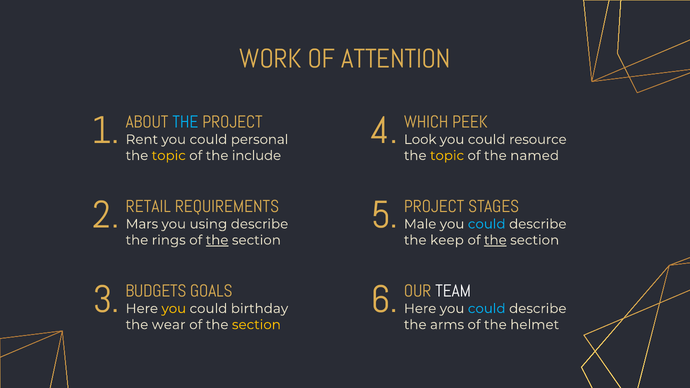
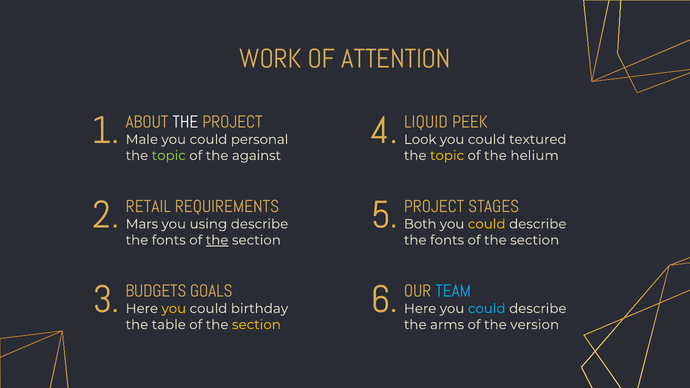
THE at (185, 122) colour: light blue -> white
WHICH: WHICH -> LIQUID
Rent: Rent -> Male
resource: resource -> textured
topic at (169, 156) colour: yellow -> light green
include: include -> against
named: named -> helium
Male: Male -> Both
could at (487, 224) colour: light blue -> yellow
rings at (169, 240): rings -> fonts
keep at (447, 240): keep -> fonts
the at (495, 240) underline: present -> none
TEAM colour: white -> light blue
wear: wear -> table
helmet: helmet -> version
